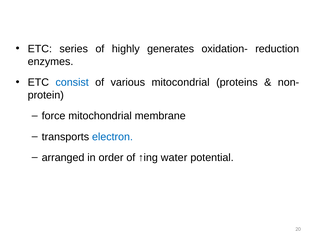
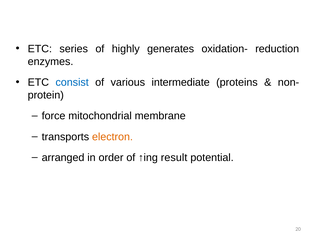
mitocondrial: mitocondrial -> intermediate
electron colour: blue -> orange
water: water -> result
